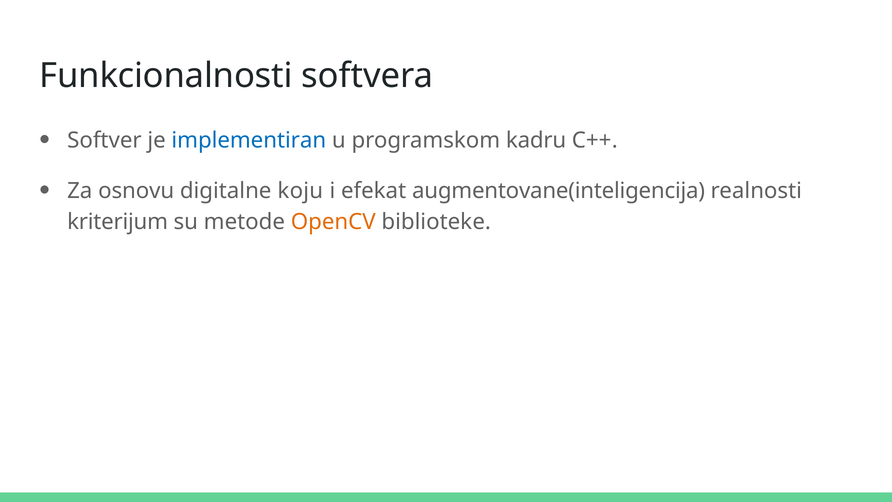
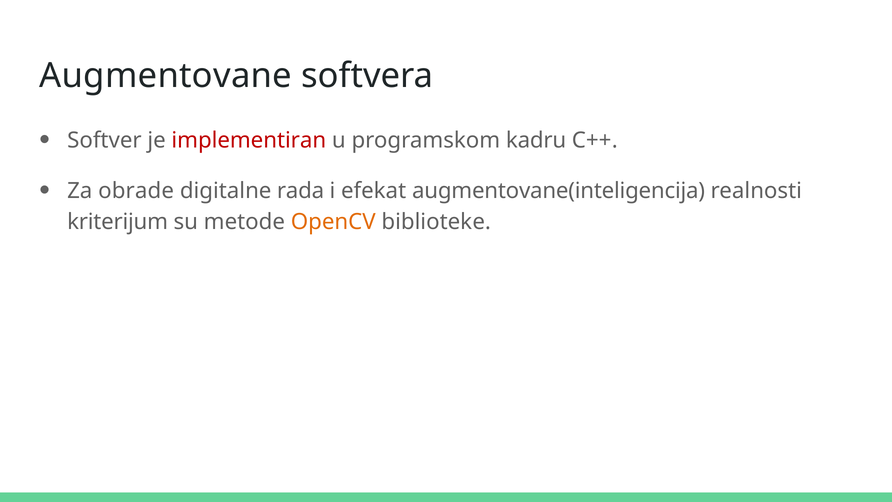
Funkcionalnosti: Funkcionalnosti -> Augmentovane
implementiran colour: blue -> red
osnovu: osnovu -> obrade
koju: koju -> rada
